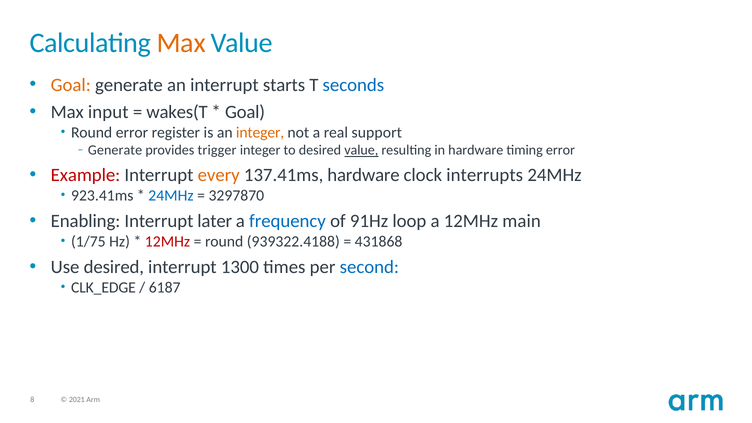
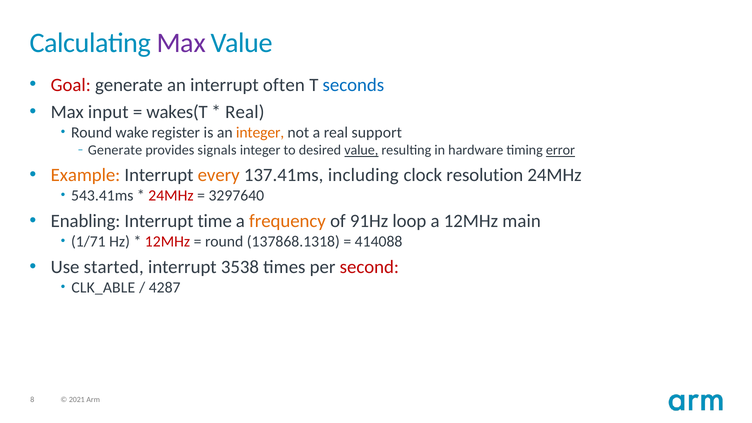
Max at (181, 43) colour: orange -> purple
Goal at (71, 85) colour: orange -> red
starts: starts -> often
Goal at (245, 112): Goal -> Real
Round error: error -> wake
trigger: trigger -> signals
error at (560, 150) underline: none -> present
Example colour: red -> orange
137.41ms hardware: hardware -> including
interrupts: interrupts -> resolution
923.41ms: 923.41ms -> 543.41ms
24MHz at (171, 196) colour: blue -> red
3297870: 3297870 -> 3297640
later: later -> time
frequency colour: blue -> orange
1/75: 1/75 -> 1/71
939322.4188: 939322.4188 -> 137868.1318
431868: 431868 -> 414088
Use desired: desired -> started
1300: 1300 -> 3538
second colour: blue -> red
CLK_EDGE: CLK_EDGE -> CLK_ABLE
6187: 6187 -> 4287
